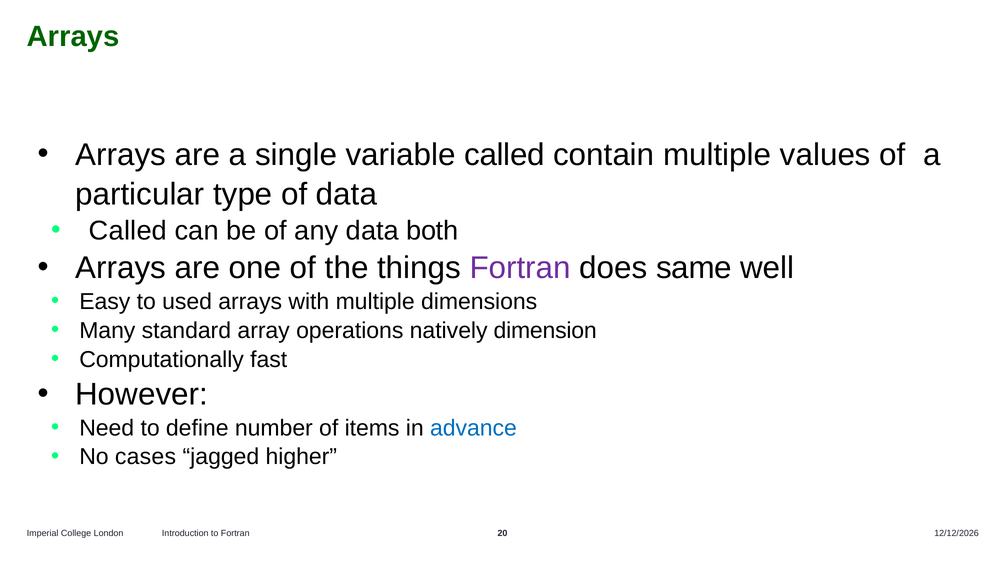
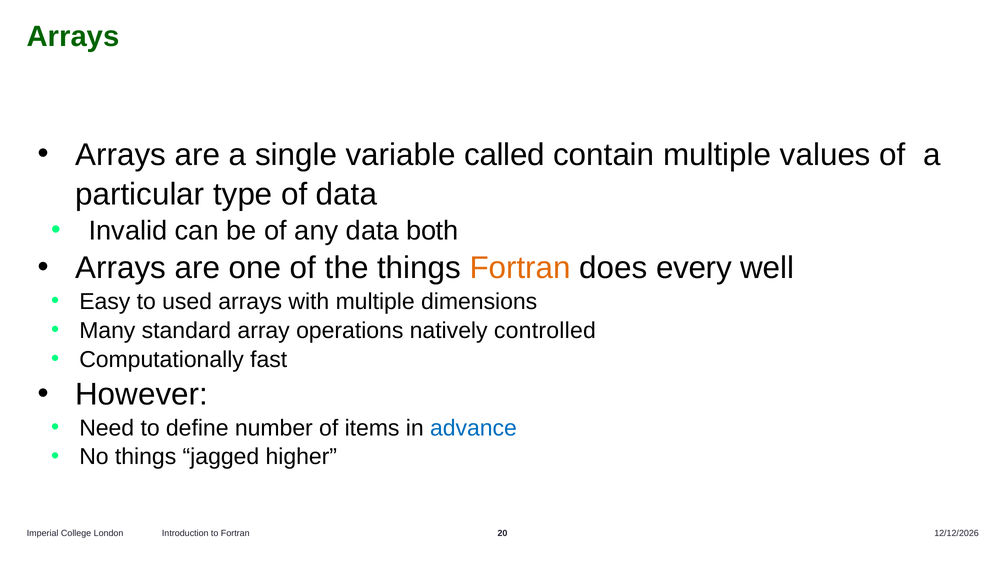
Called at (128, 231): Called -> Invalid
Fortran at (520, 268) colour: purple -> orange
same: same -> every
dimension: dimension -> controlled
No cases: cases -> things
